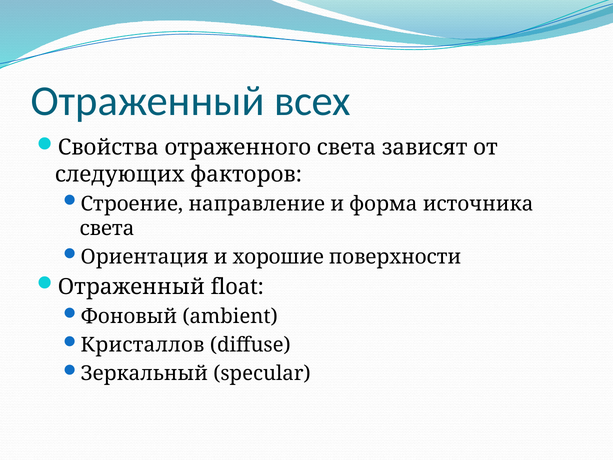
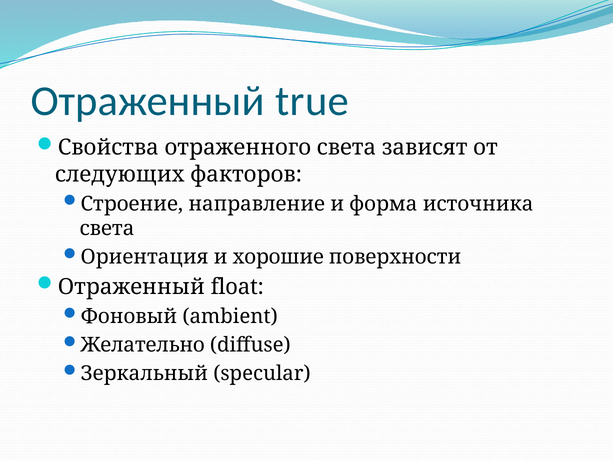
всех: всех -> true
Кристаллов: Кристаллов -> Желательно
